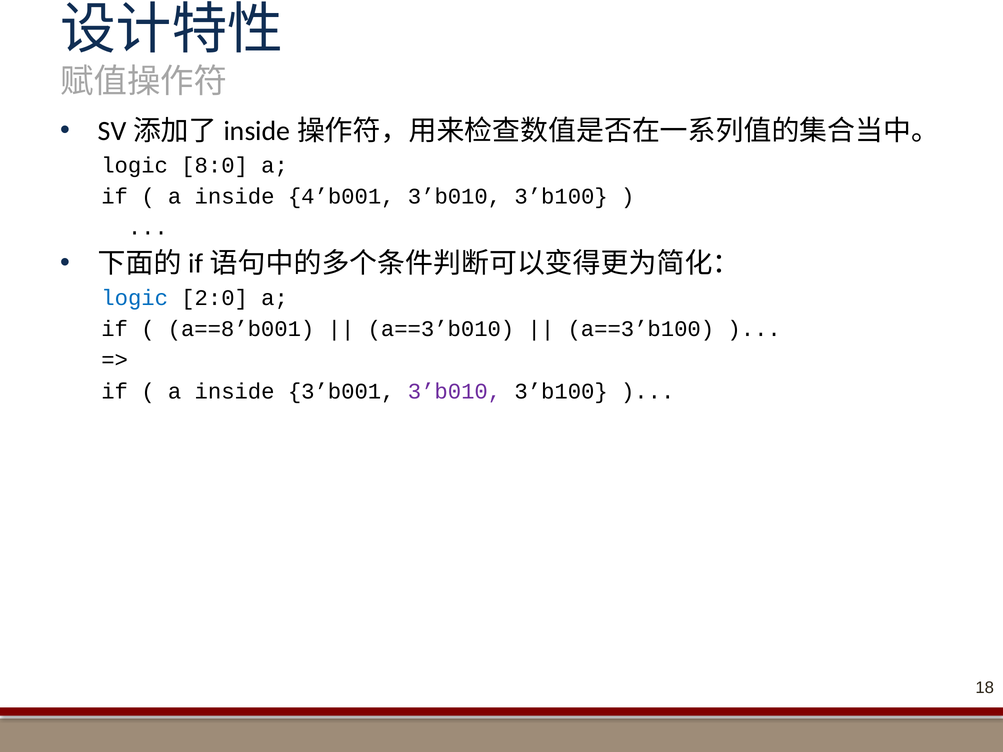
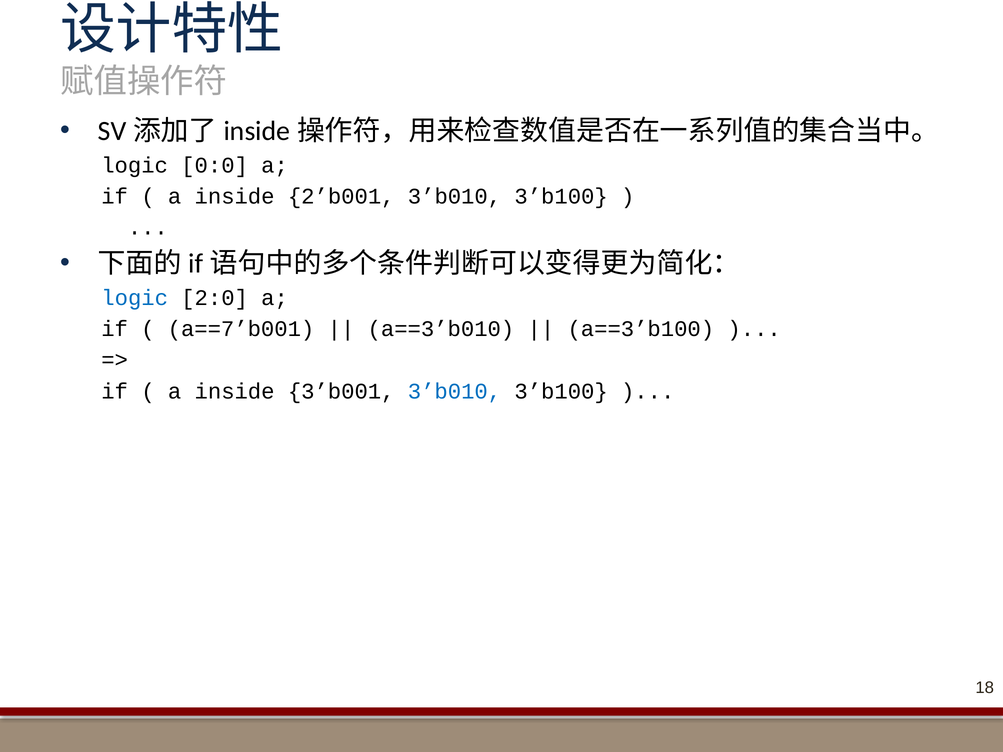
8:0: 8:0 -> 0:0
4’b001: 4’b001 -> 2’b001
a==8’b001: a==8’b001 -> a==7’b001
3’b010 at (454, 391) colour: purple -> blue
